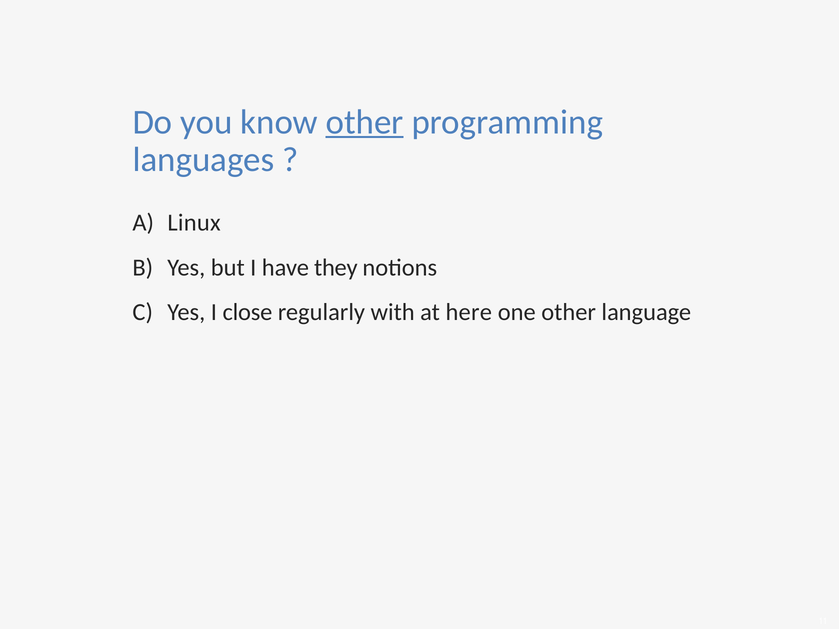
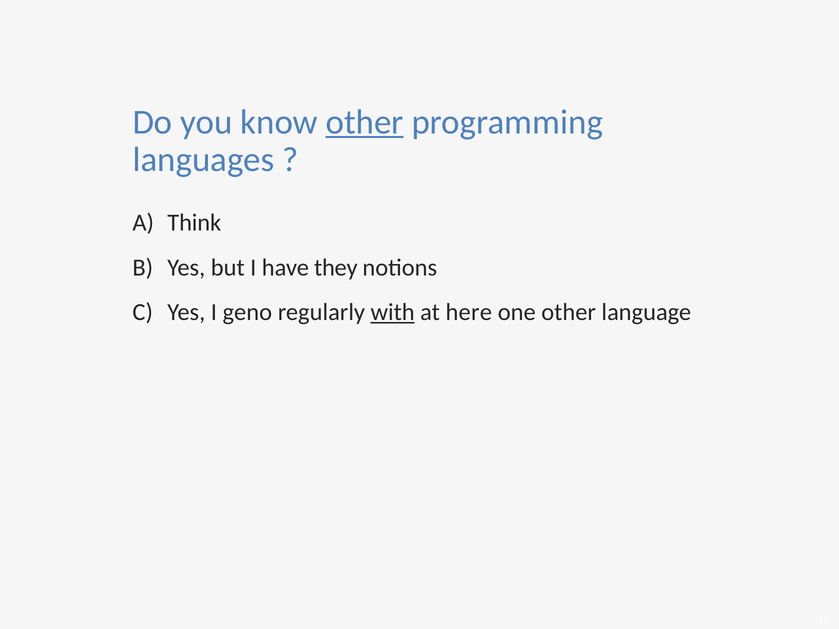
Linux: Linux -> Think
close: close -> geno
with underline: none -> present
